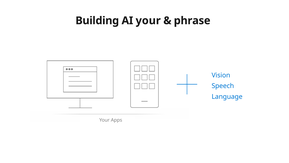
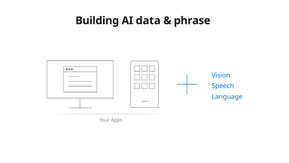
AI your: your -> data
